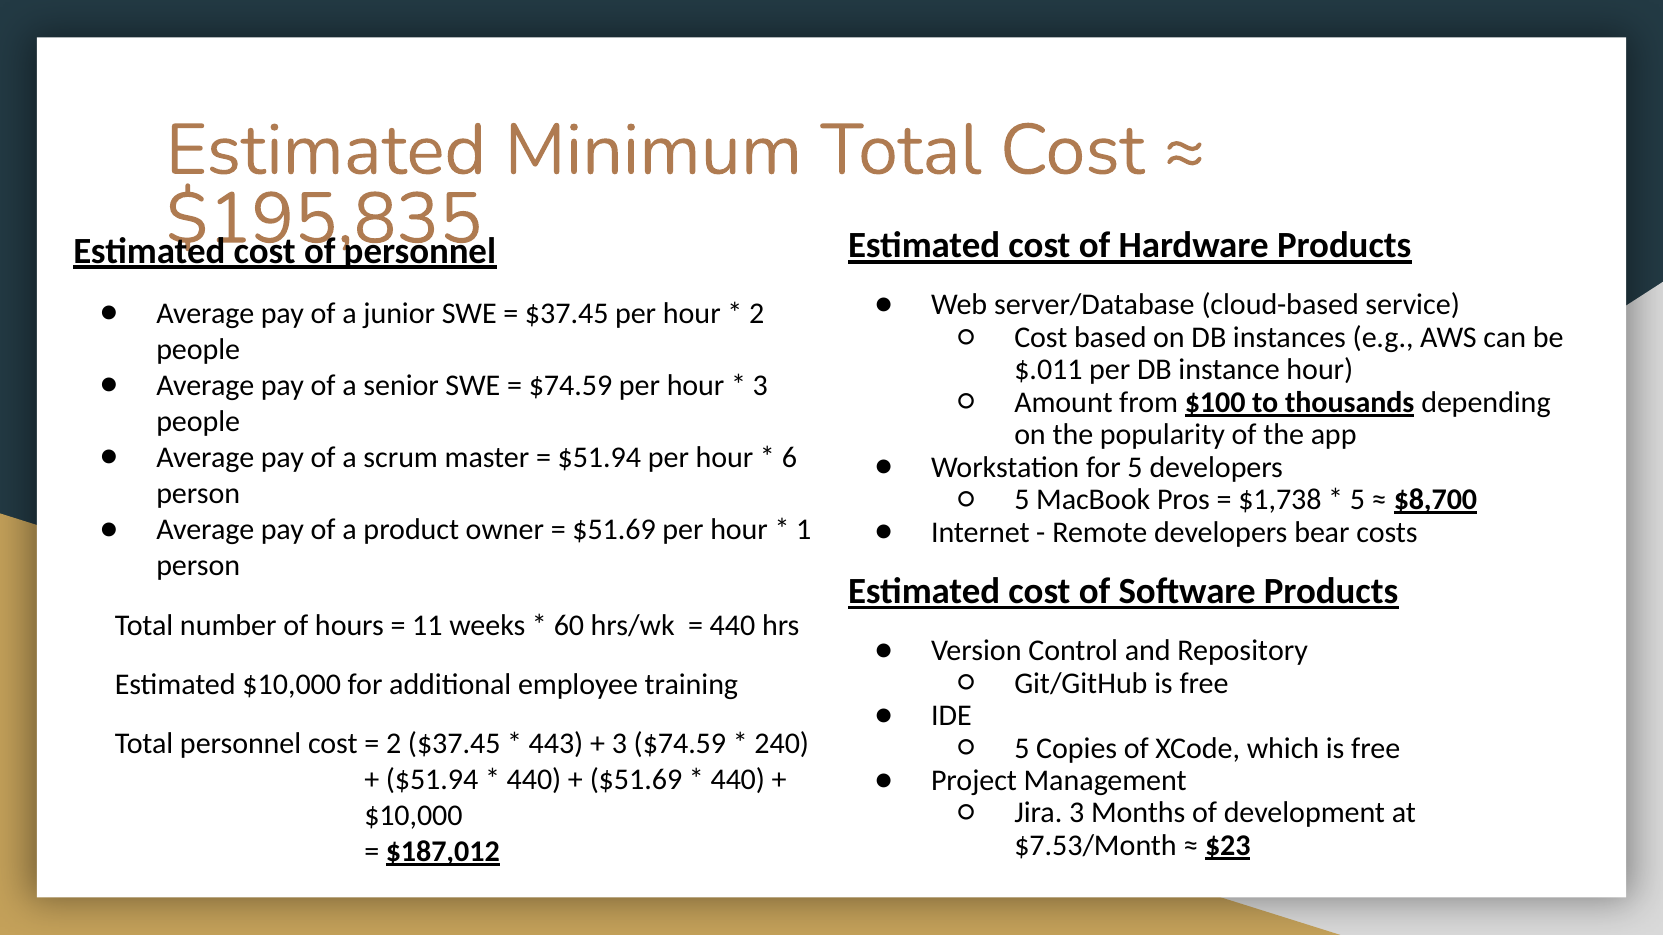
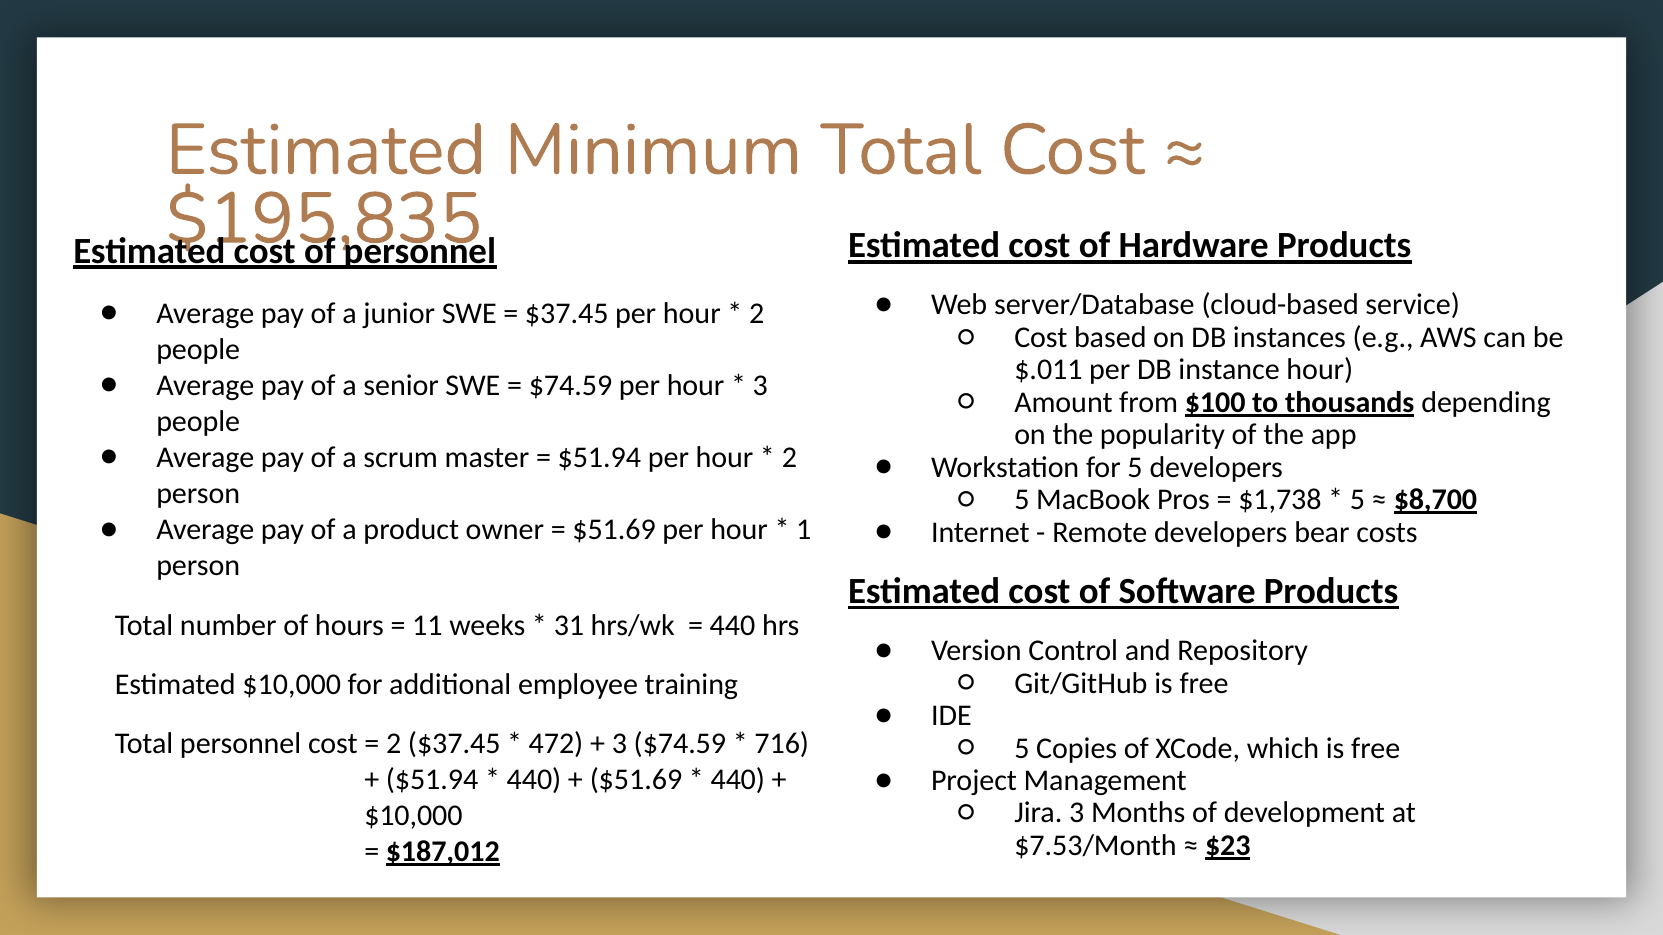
6 at (789, 458): 6 -> 2
60: 60 -> 31
443: 443 -> 472
240: 240 -> 716
